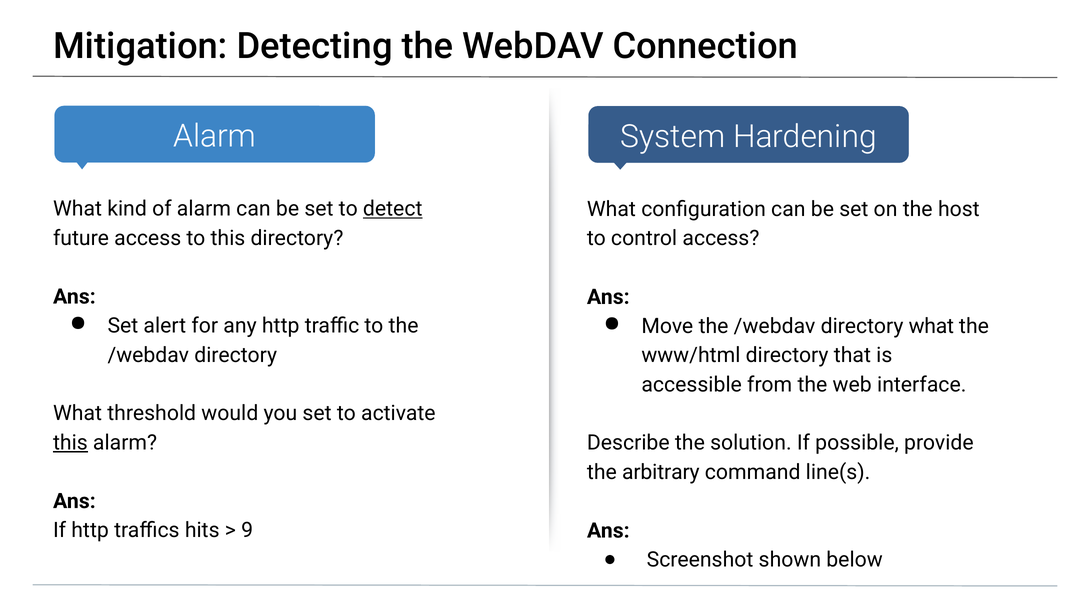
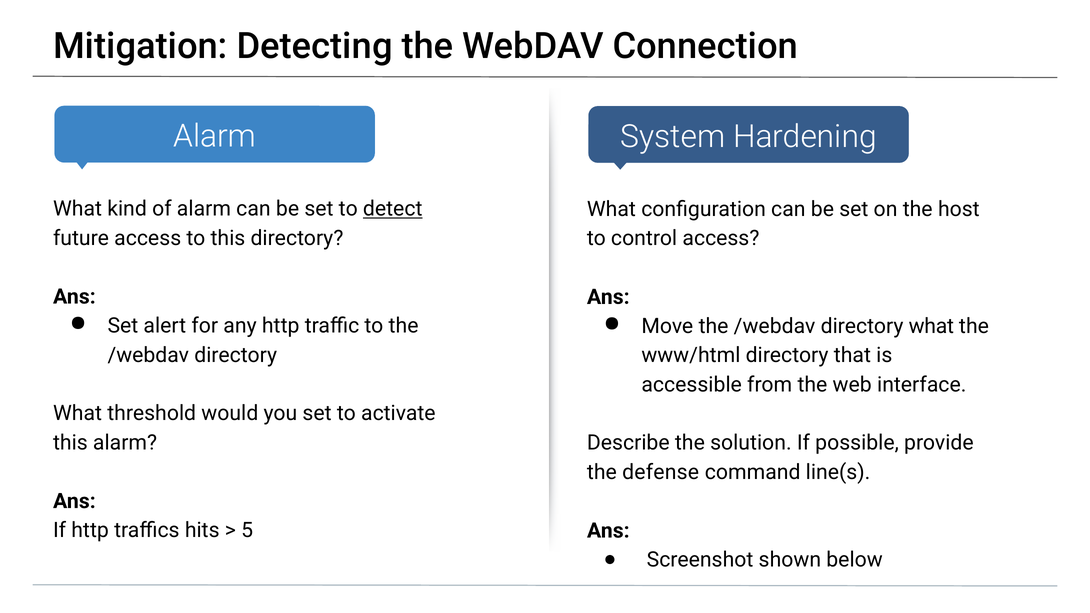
this at (70, 443) underline: present -> none
arbitrary: arbitrary -> defense
9: 9 -> 5
